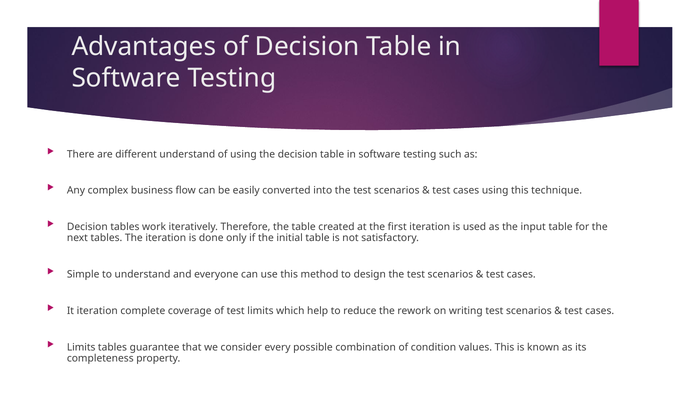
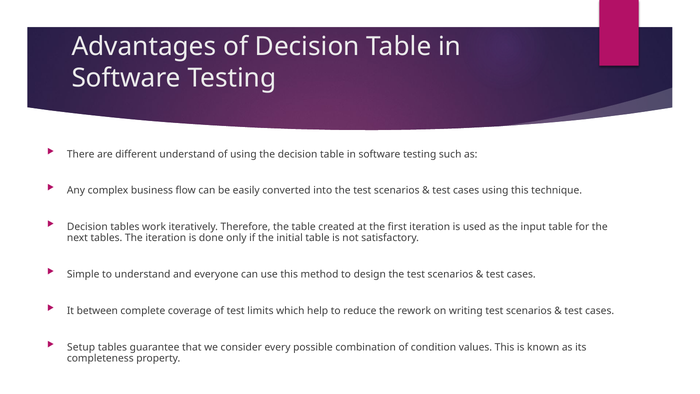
It iteration: iteration -> between
Limits at (81, 347): Limits -> Setup
